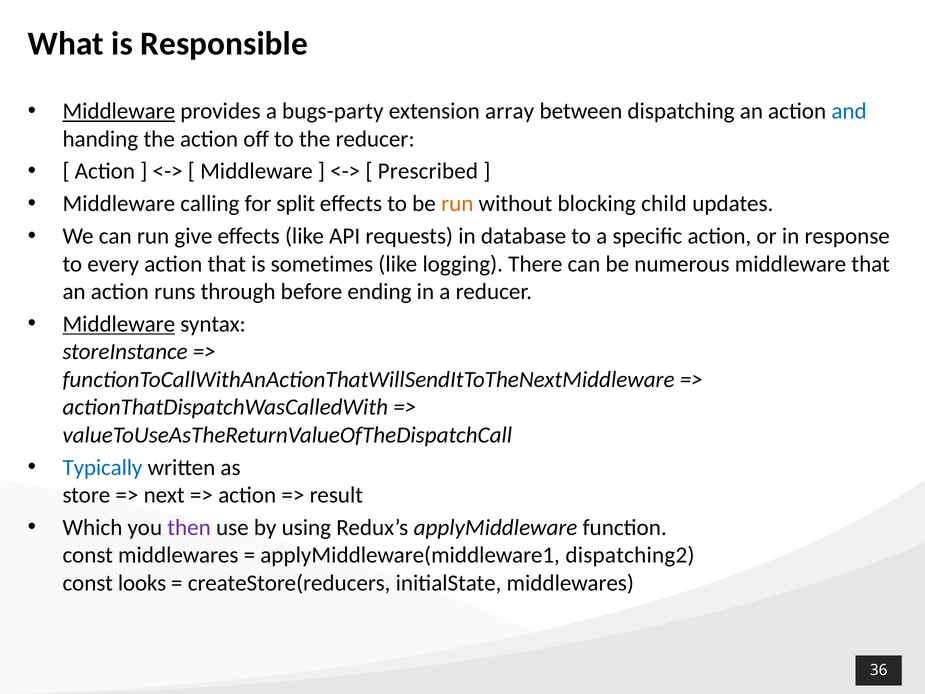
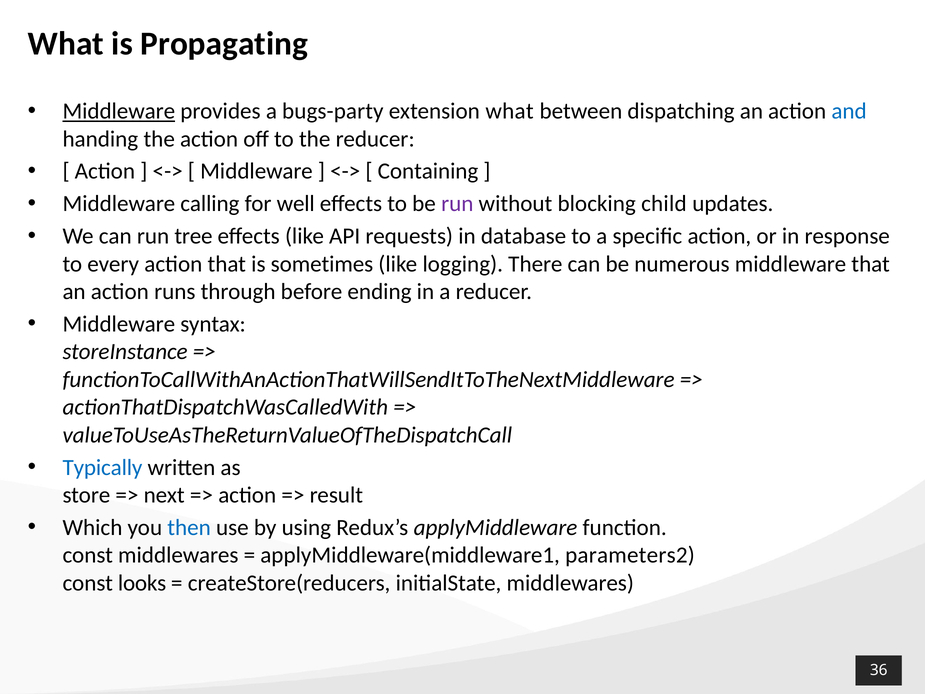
Responsible: Responsible -> Propagating
extension array: array -> what
Prescribed: Prescribed -> Containing
split: split -> well
run at (457, 204) colour: orange -> purple
give: give -> tree
Middleware at (119, 324) underline: present -> none
then colour: purple -> blue
dispatching2: dispatching2 -> parameters2
